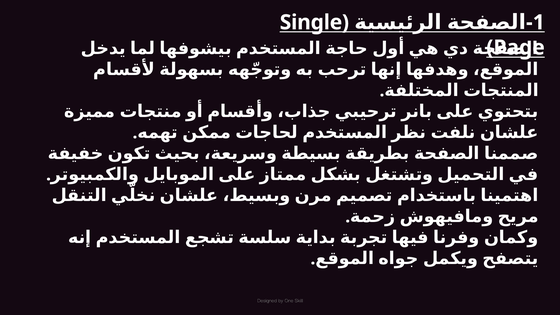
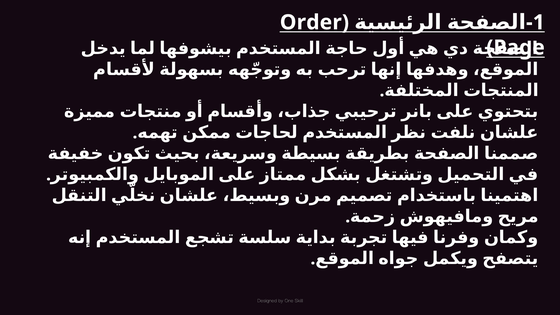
Single: Single -> Order
